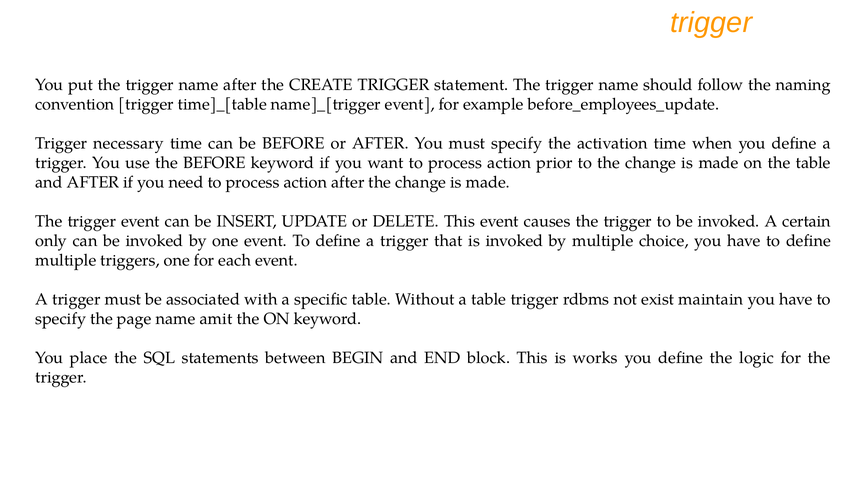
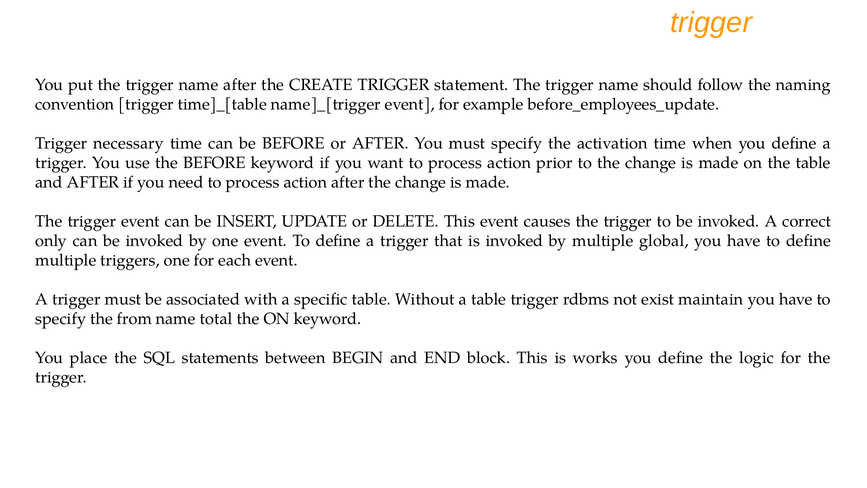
certain: certain -> correct
choice: choice -> global
page: page -> from
amit: amit -> total
